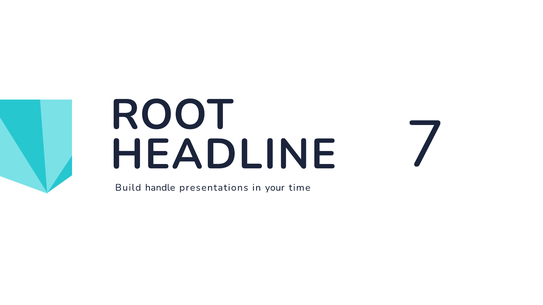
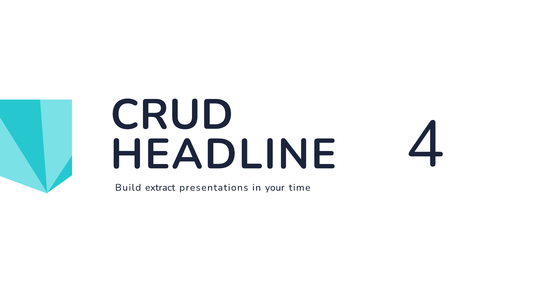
ROOT: ROOT -> CRUD
7: 7 -> 4
handle: handle -> extract
